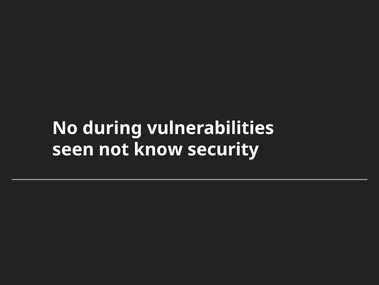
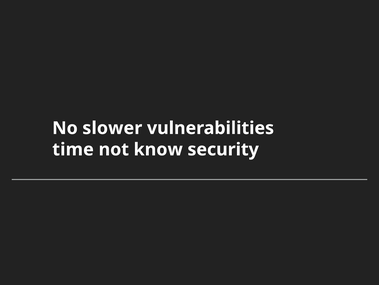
during: during -> slower
seen: seen -> time
